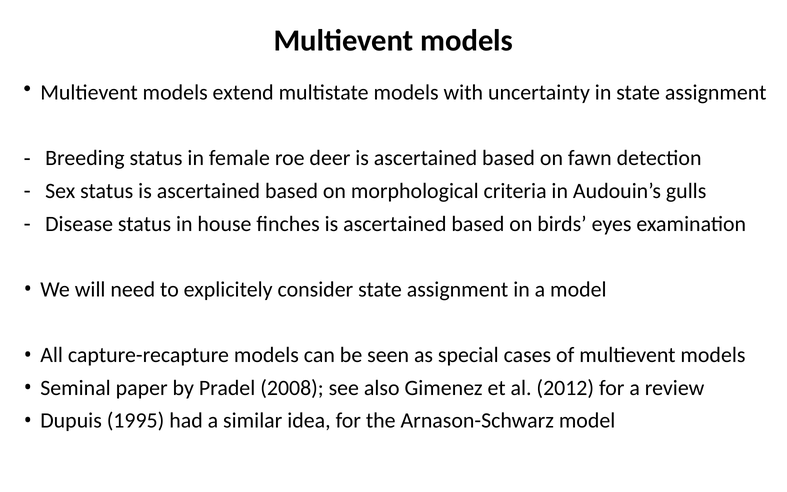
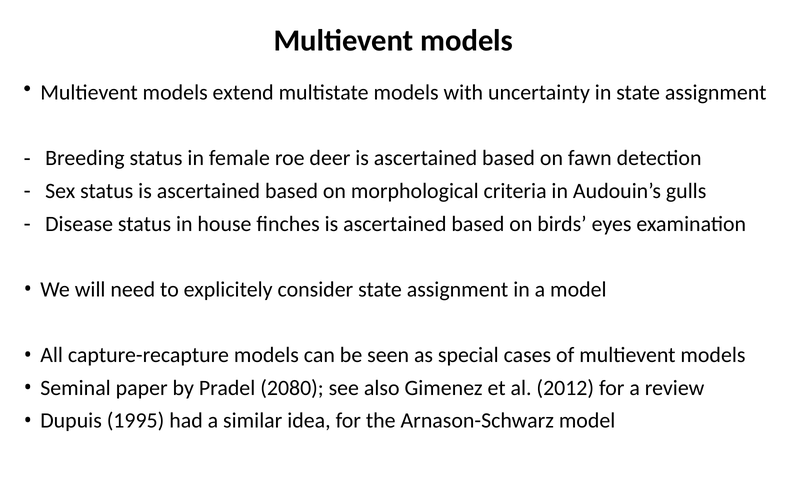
2008: 2008 -> 2080
